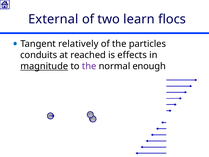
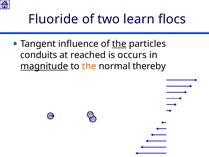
External: External -> Fluoride
relatively: relatively -> influence
the at (119, 44) underline: none -> present
effects: effects -> occurs
the at (89, 66) colour: purple -> orange
enough: enough -> thereby
